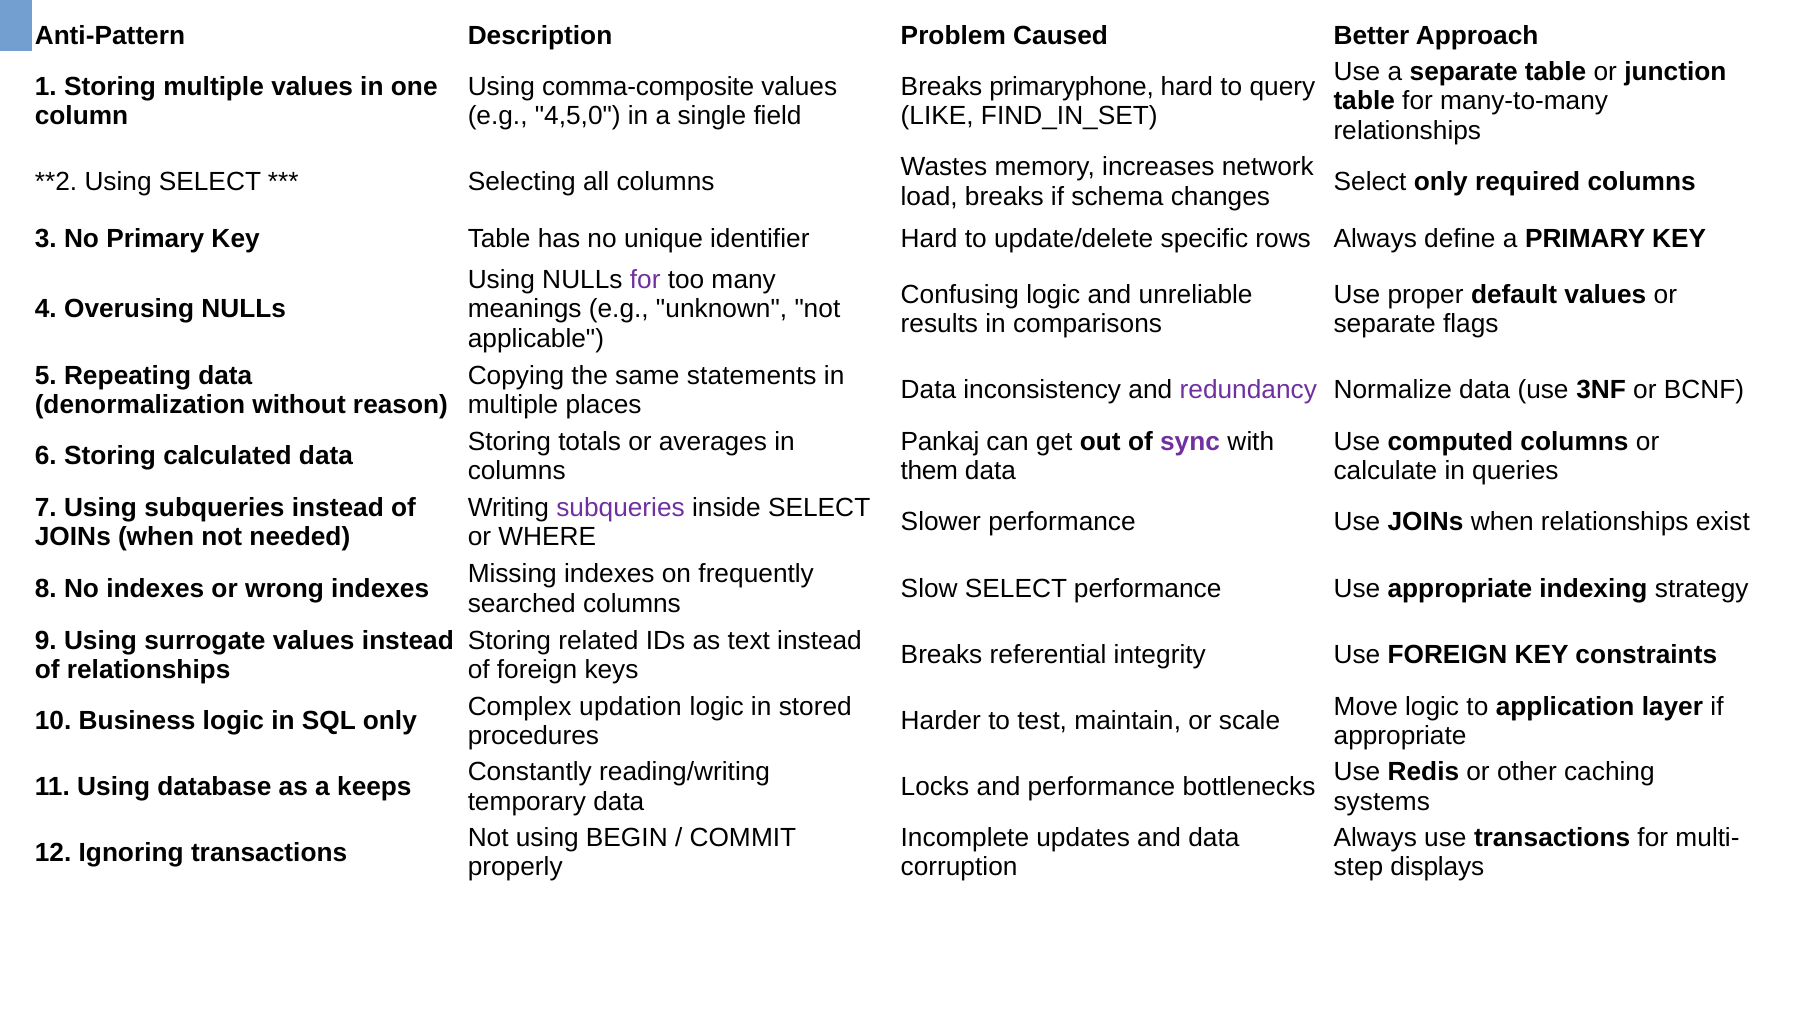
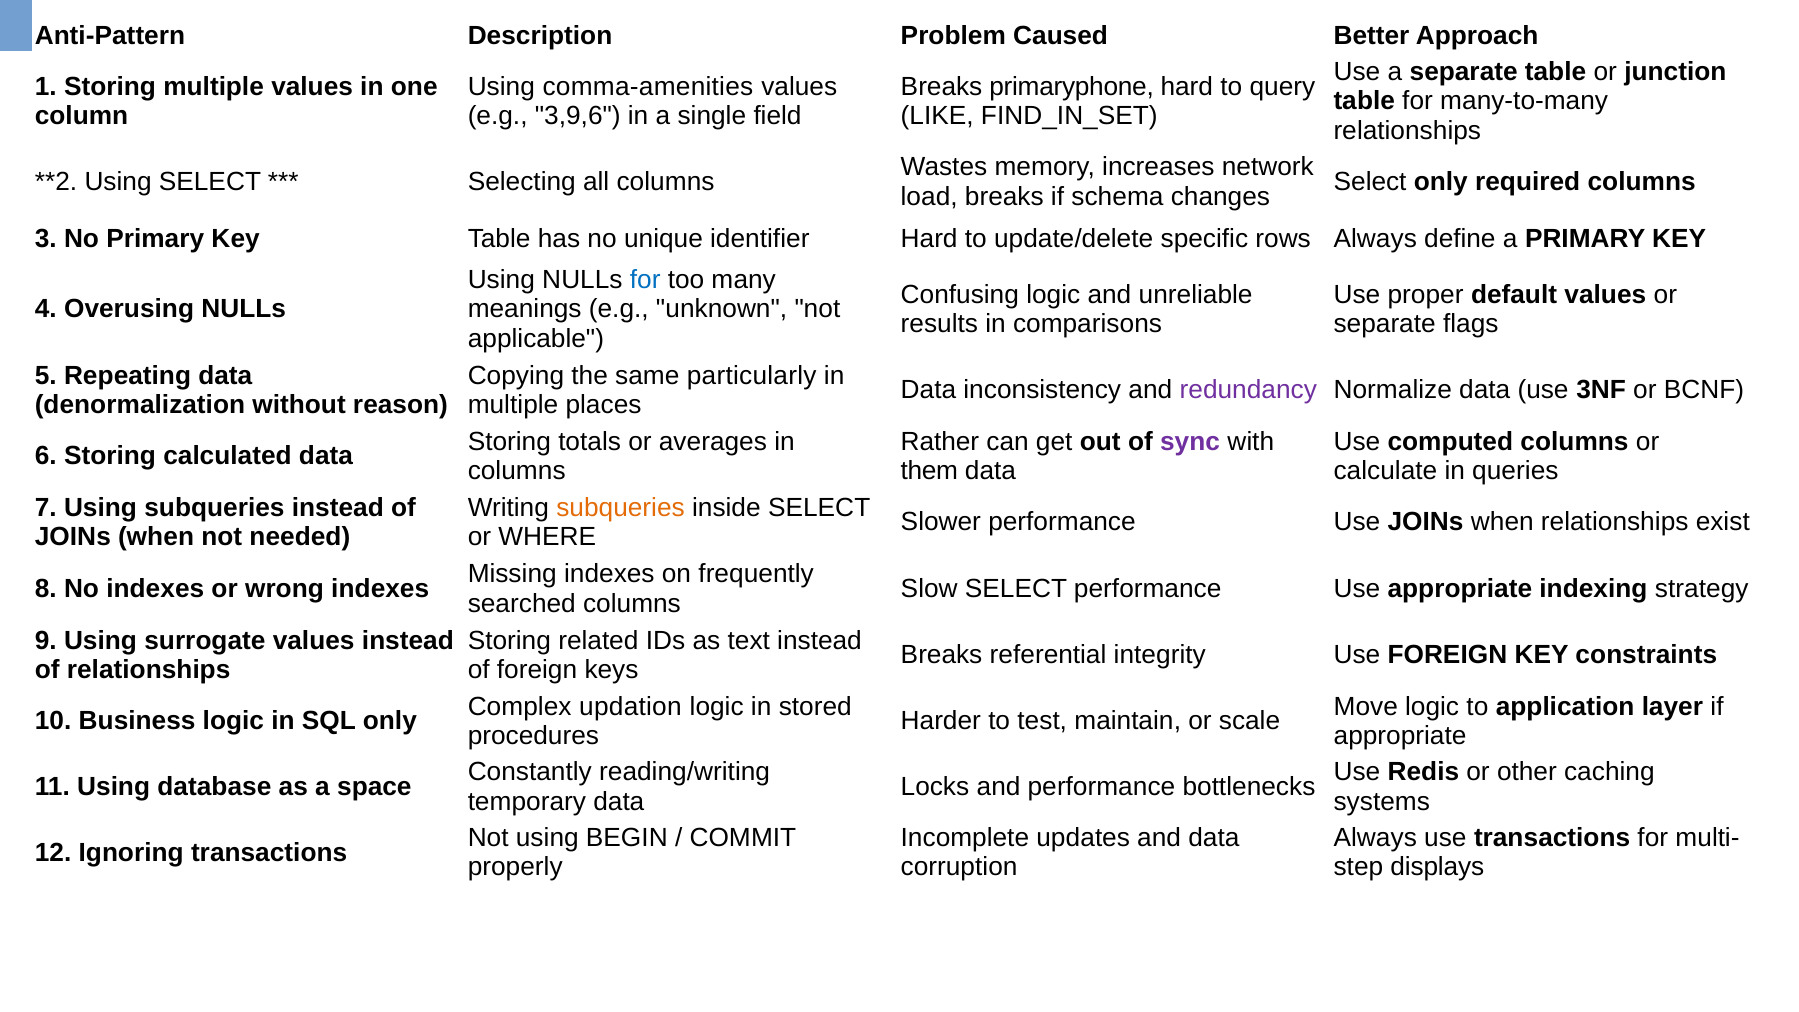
comma-composite: comma-composite -> comma-amenities
4,5,0: 4,5,0 -> 3,9,6
for at (645, 280) colour: purple -> blue
statements: statements -> particularly
Pankaj: Pankaj -> Rather
subqueries at (621, 507) colour: purple -> orange
keeps: keeps -> space
